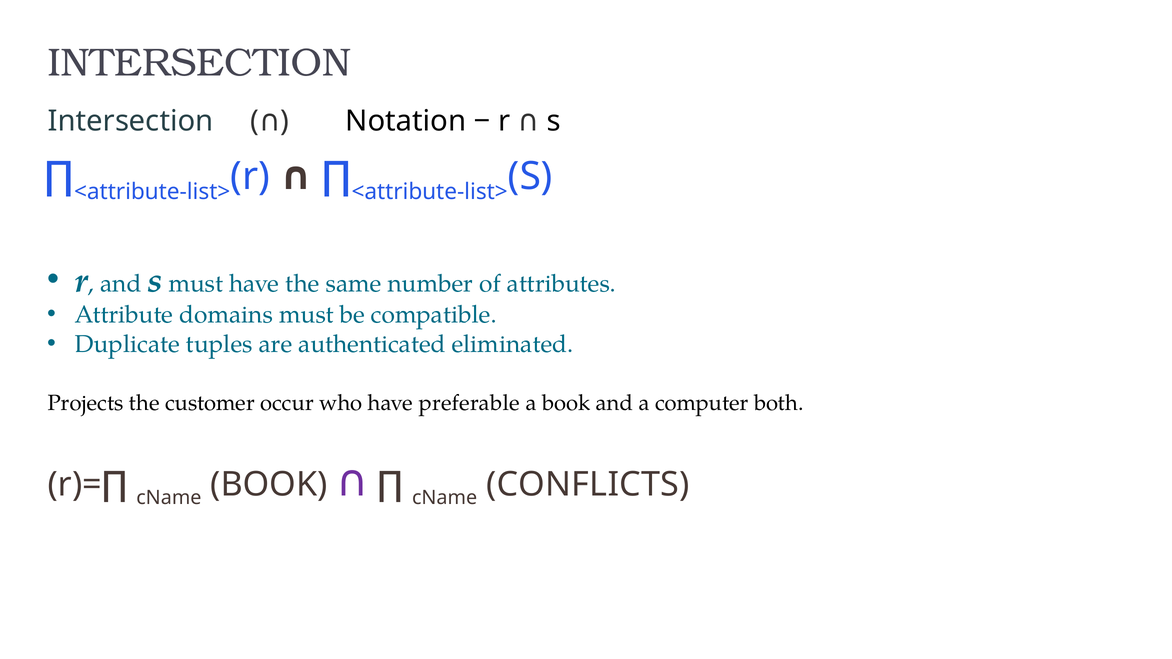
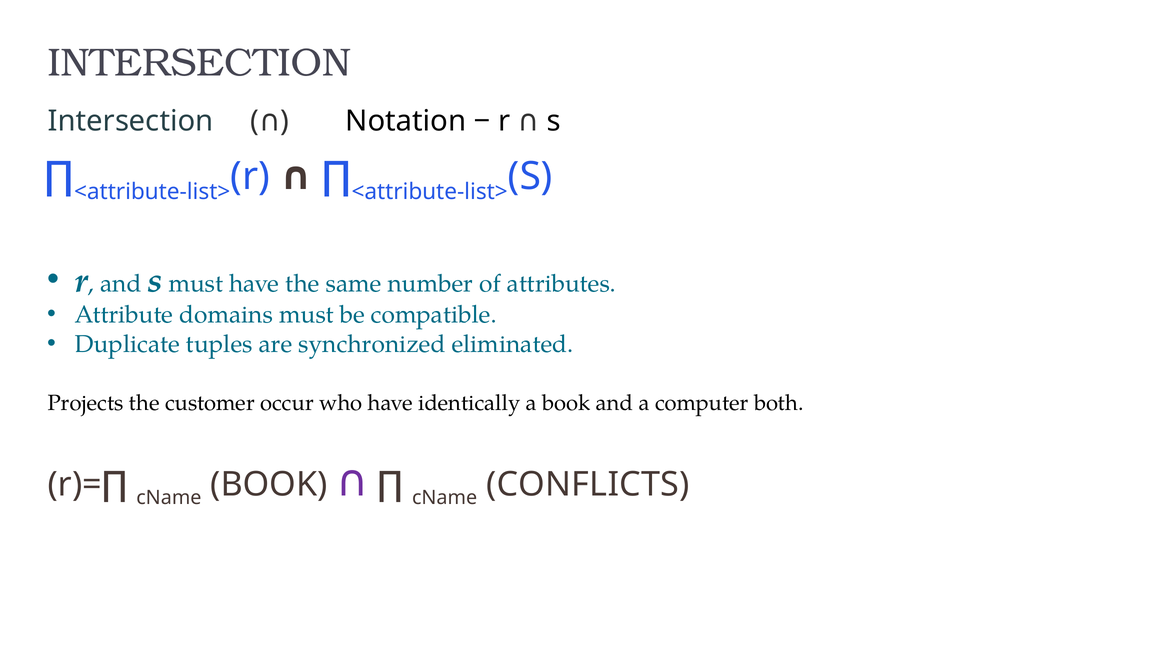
authenticated: authenticated -> synchronized
preferable: preferable -> identically
